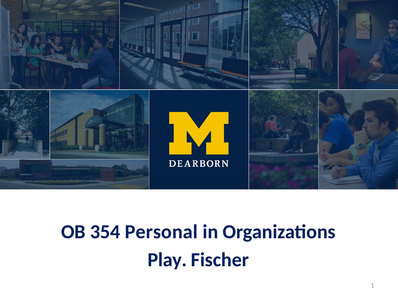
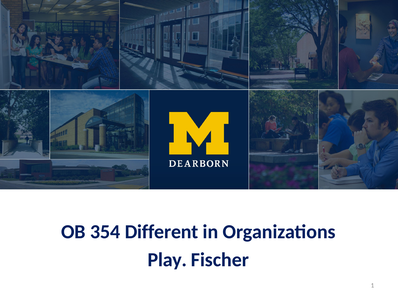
Personal: Personal -> Different
